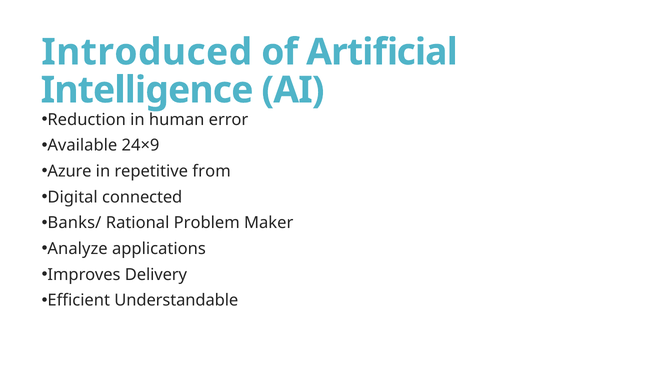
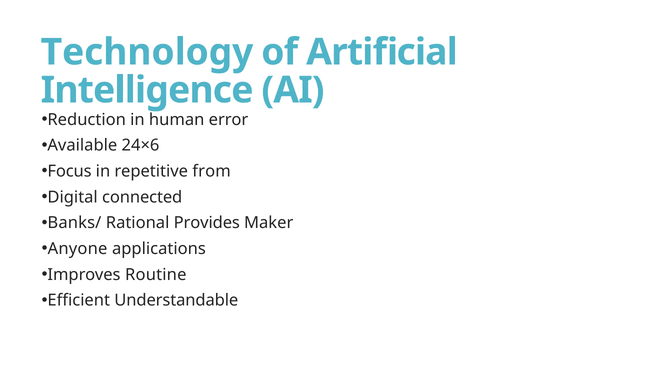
Introduced: Introduced -> Technology
24×9: 24×9 -> 24×6
Azure: Azure -> Focus
Problem: Problem -> Provides
Analyze: Analyze -> Anyone
Delivery: Delivery -> Routine
